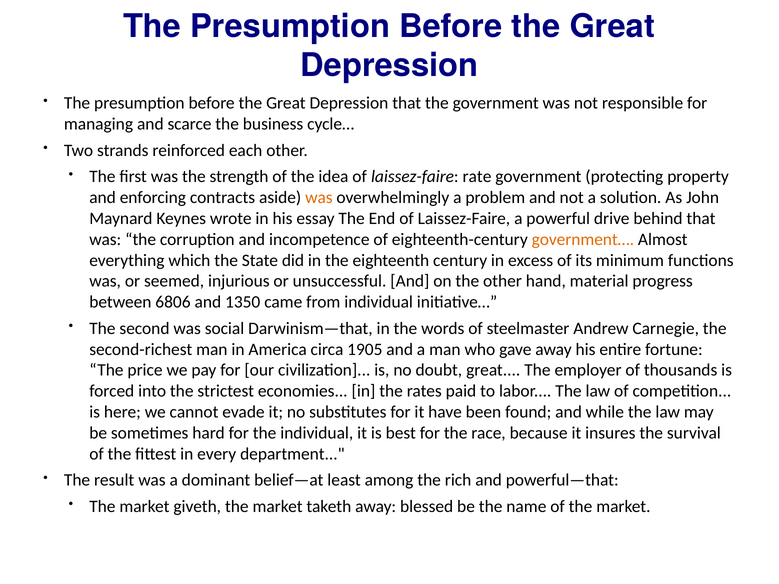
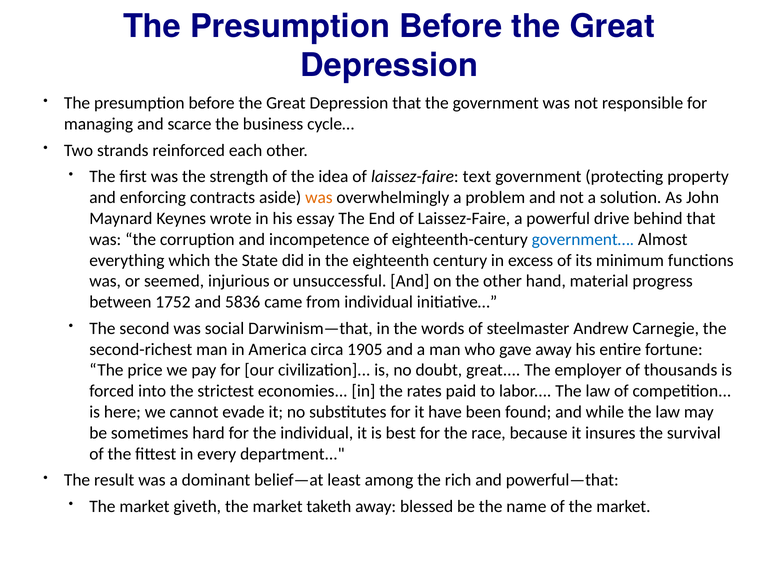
rate: rate -> text
government… colour: orange -> blue
6806: 6806 -> 1752
1350: 1350 -> 5836
